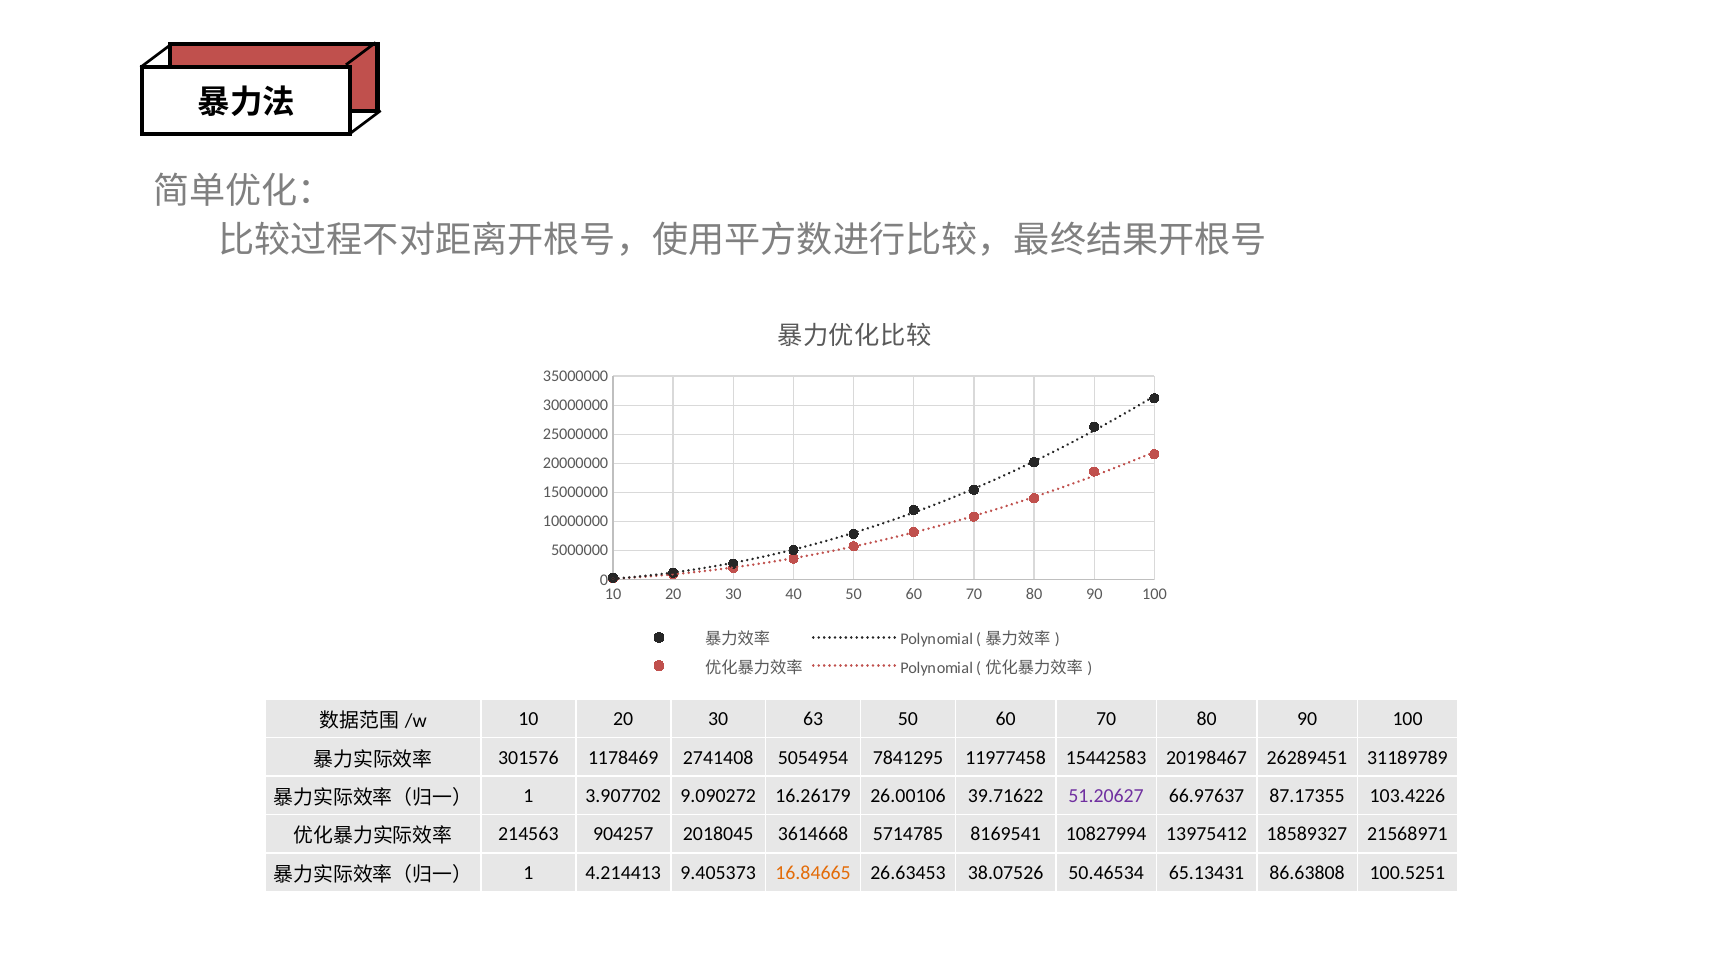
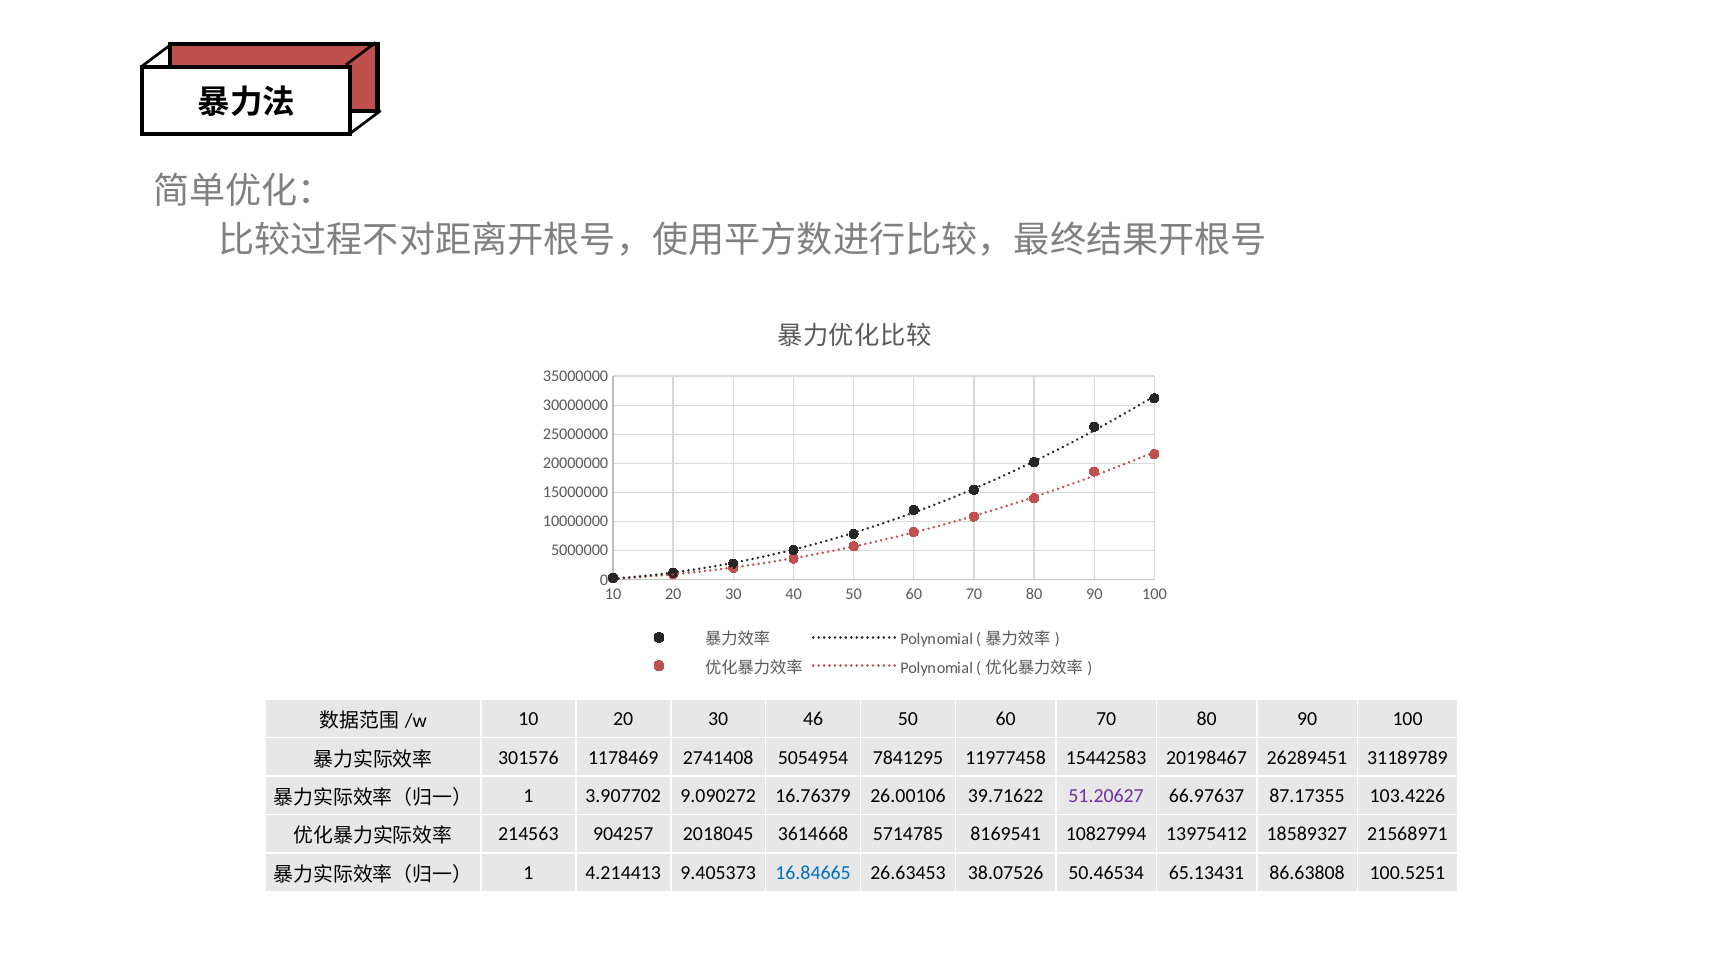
63: 63 -> 46
16.26179: 16.26179 -> 16.76379
16.84665 colour: orange -> blue
